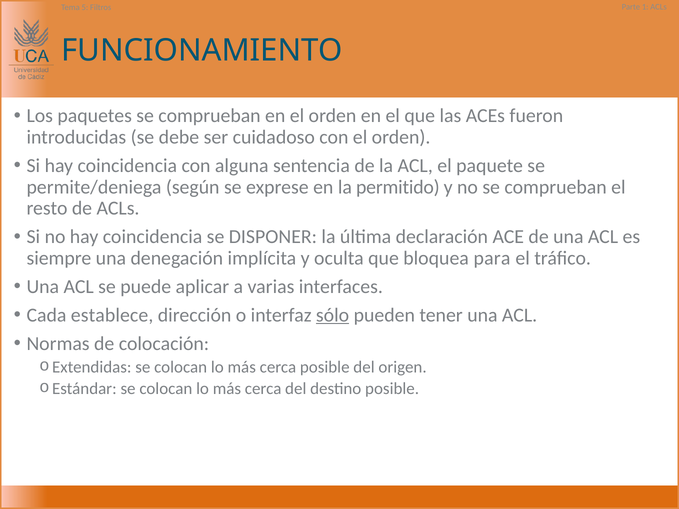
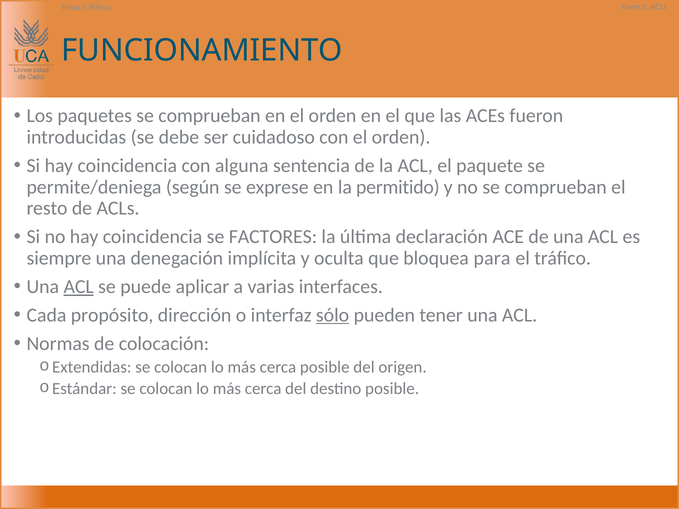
DISPONER: DISPONER -> FACTORES
ACL at (79, 287) underline: none -> present
establece: establece -> propósito
